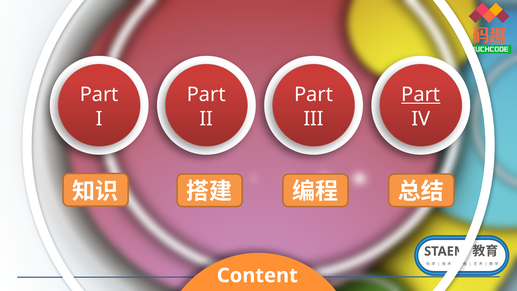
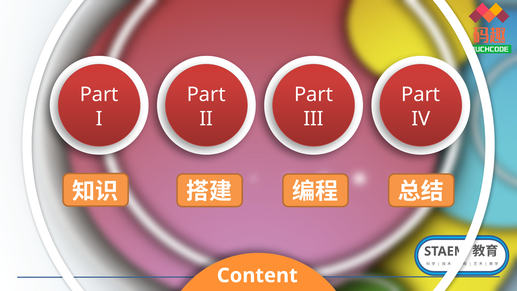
Part at (421, 95) underline: present -> none
